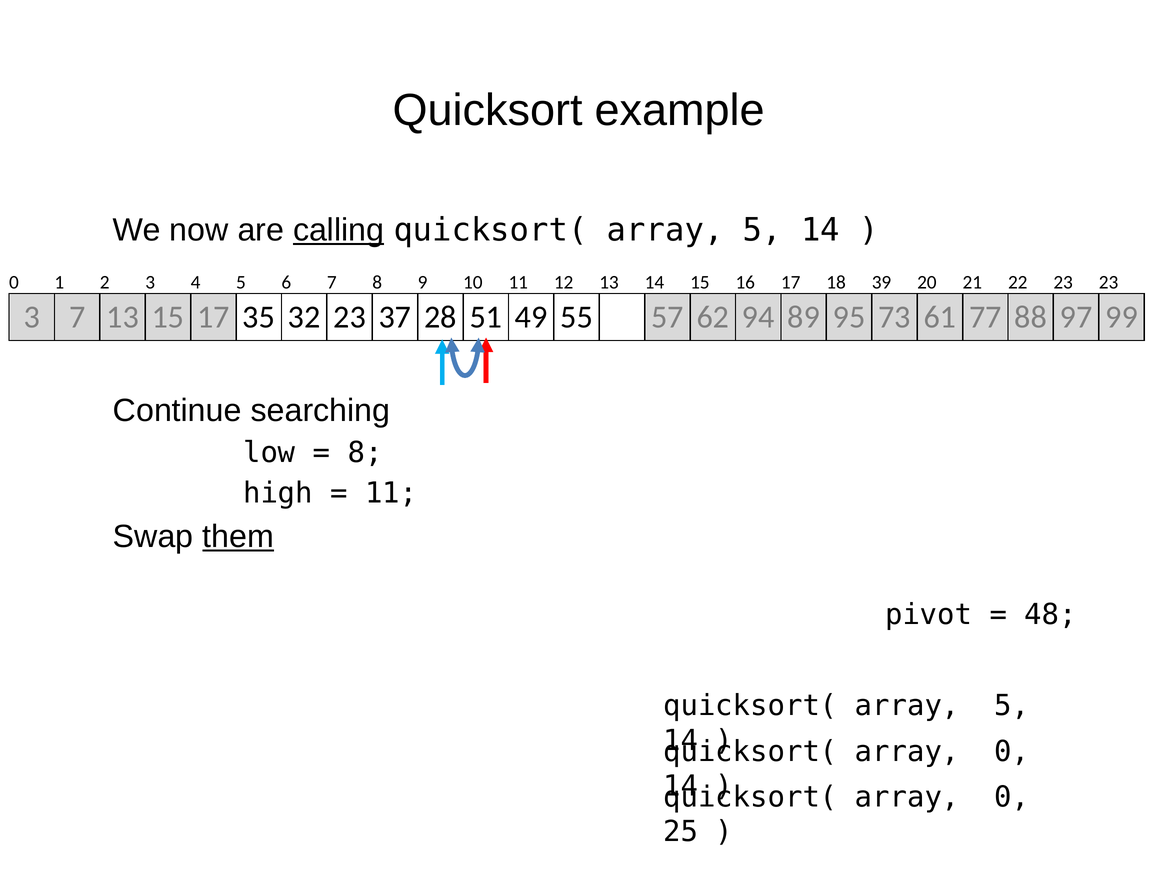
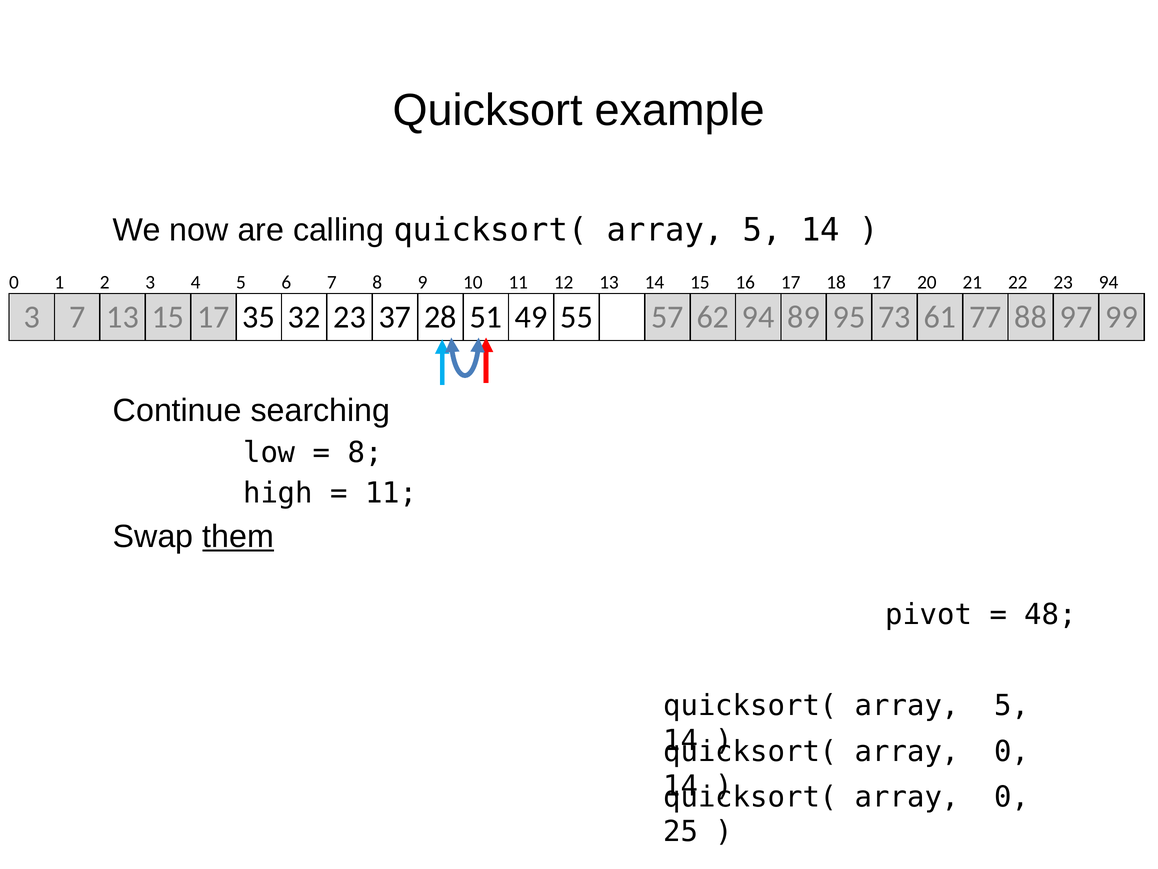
calling underline: present -> none
18 39: 39 -> 17
23 23: 23 -> 94
